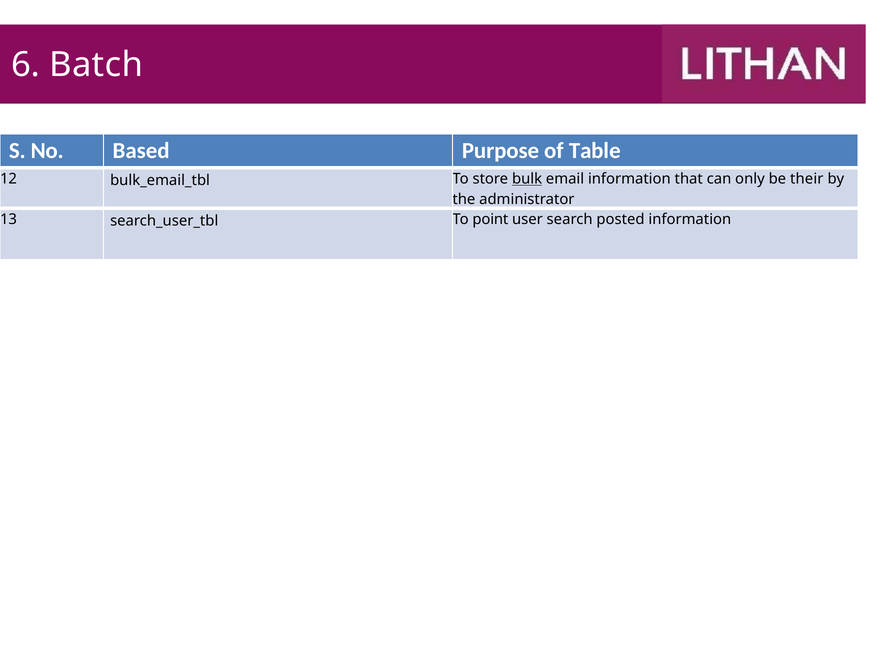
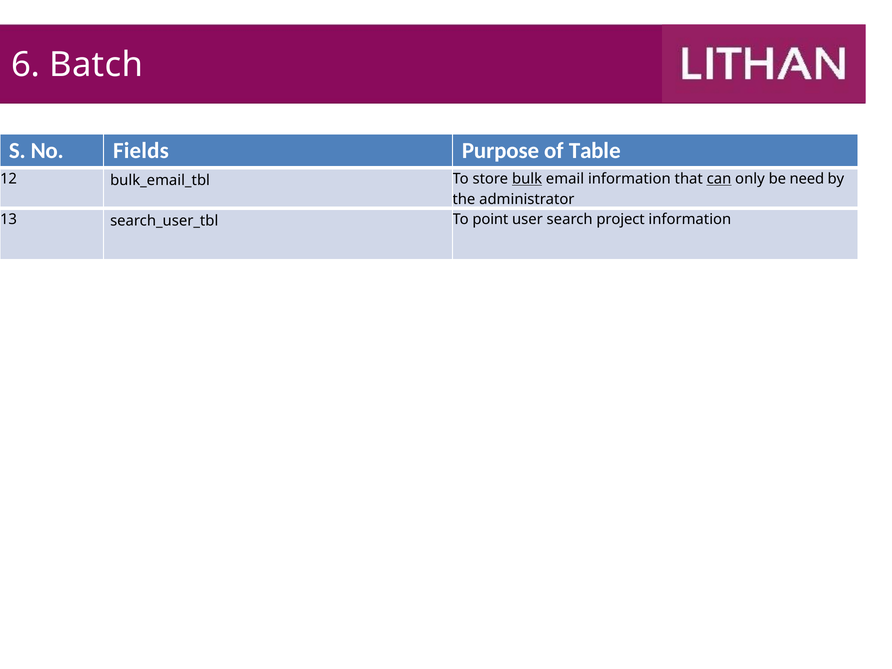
Based: Based -> Fields
can underline: none -> present
their: their -> need
posted: posted -> project
